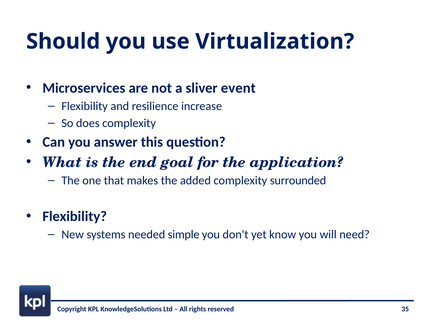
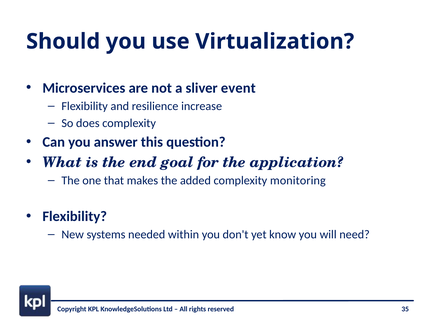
surrounded: surrounded -> monitoring
simple: simple -> within
